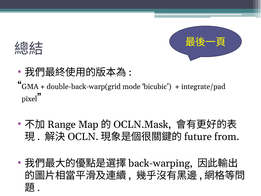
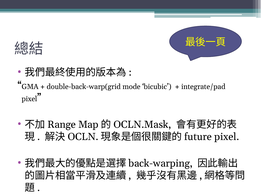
from at (227, 136): from -> pixel
